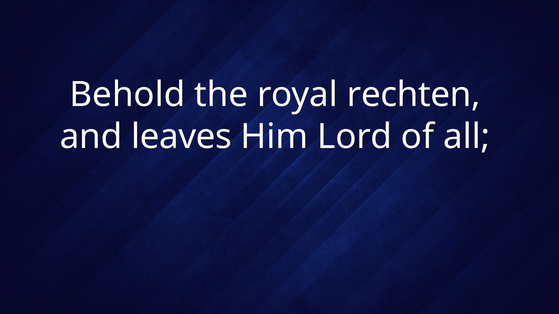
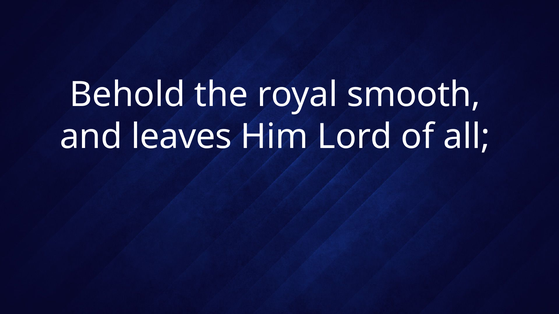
rechten: rechten -> smooth
